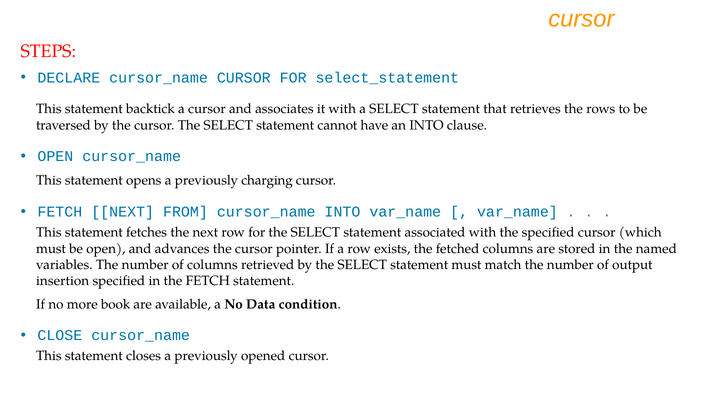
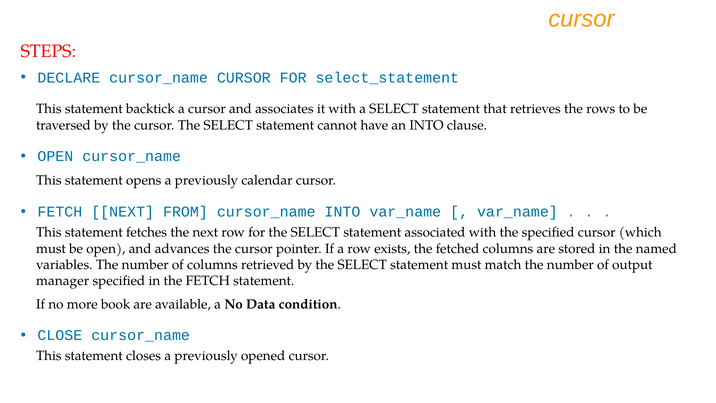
charging: charging -> calendar
insertion: insertion -> manager
